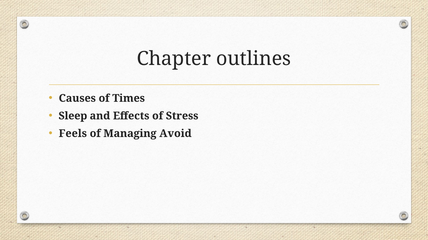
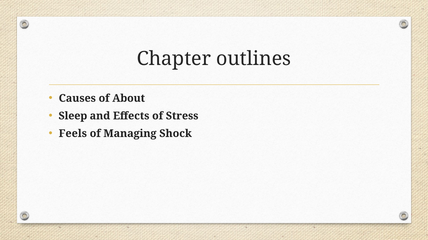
Times: Times -> About
Avoid: Avoid -> Shock
